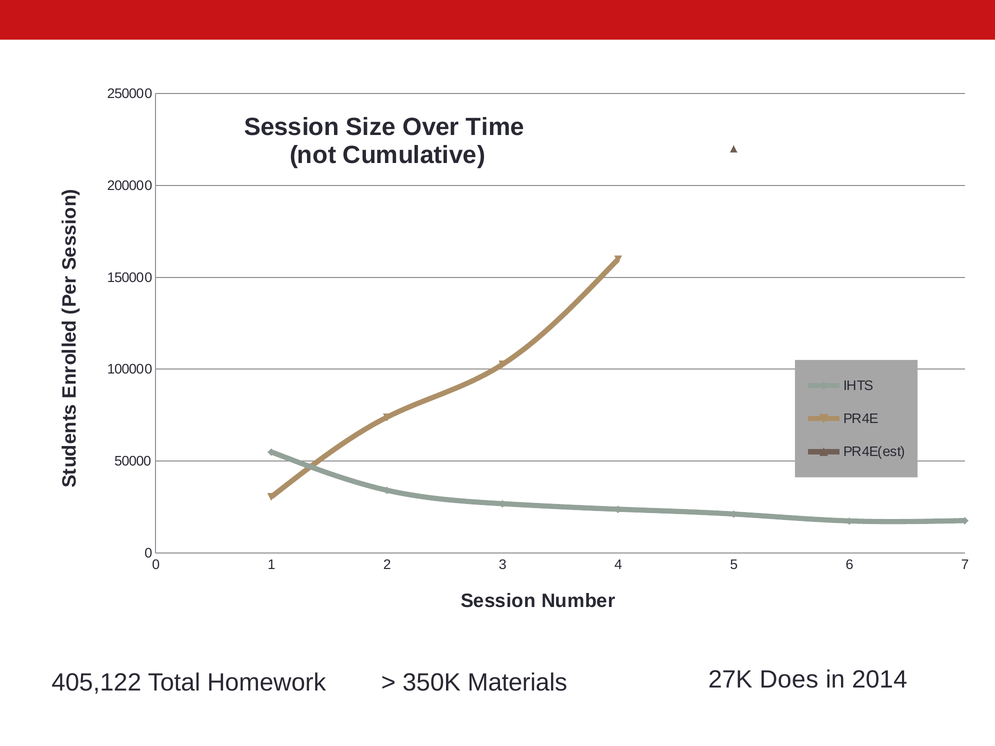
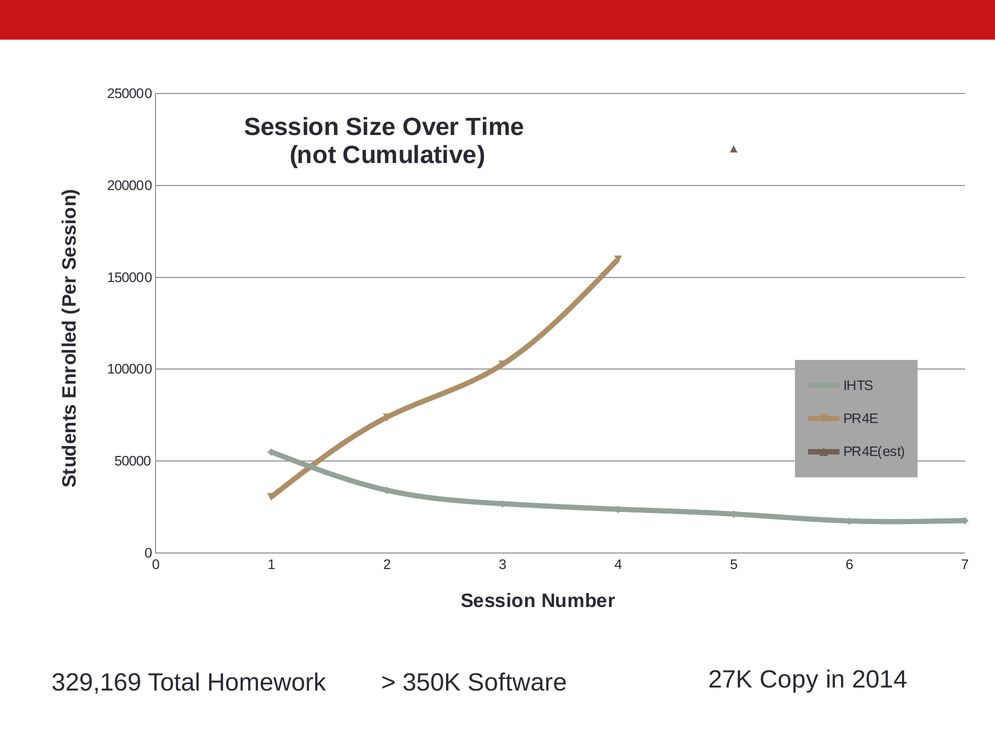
Does: Does -> Copy
405,122: 405,122 -> 329,169
Materials: Materials -> Software
